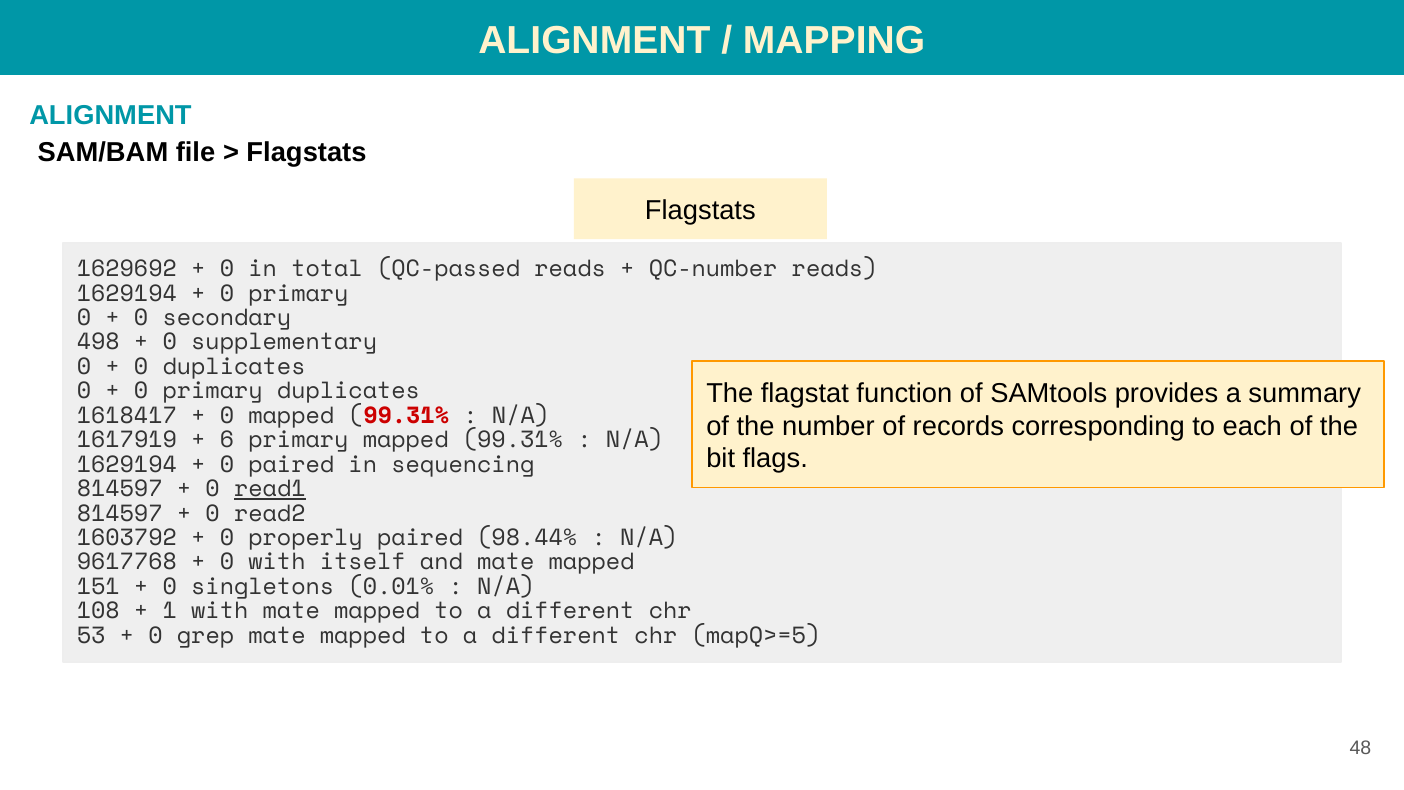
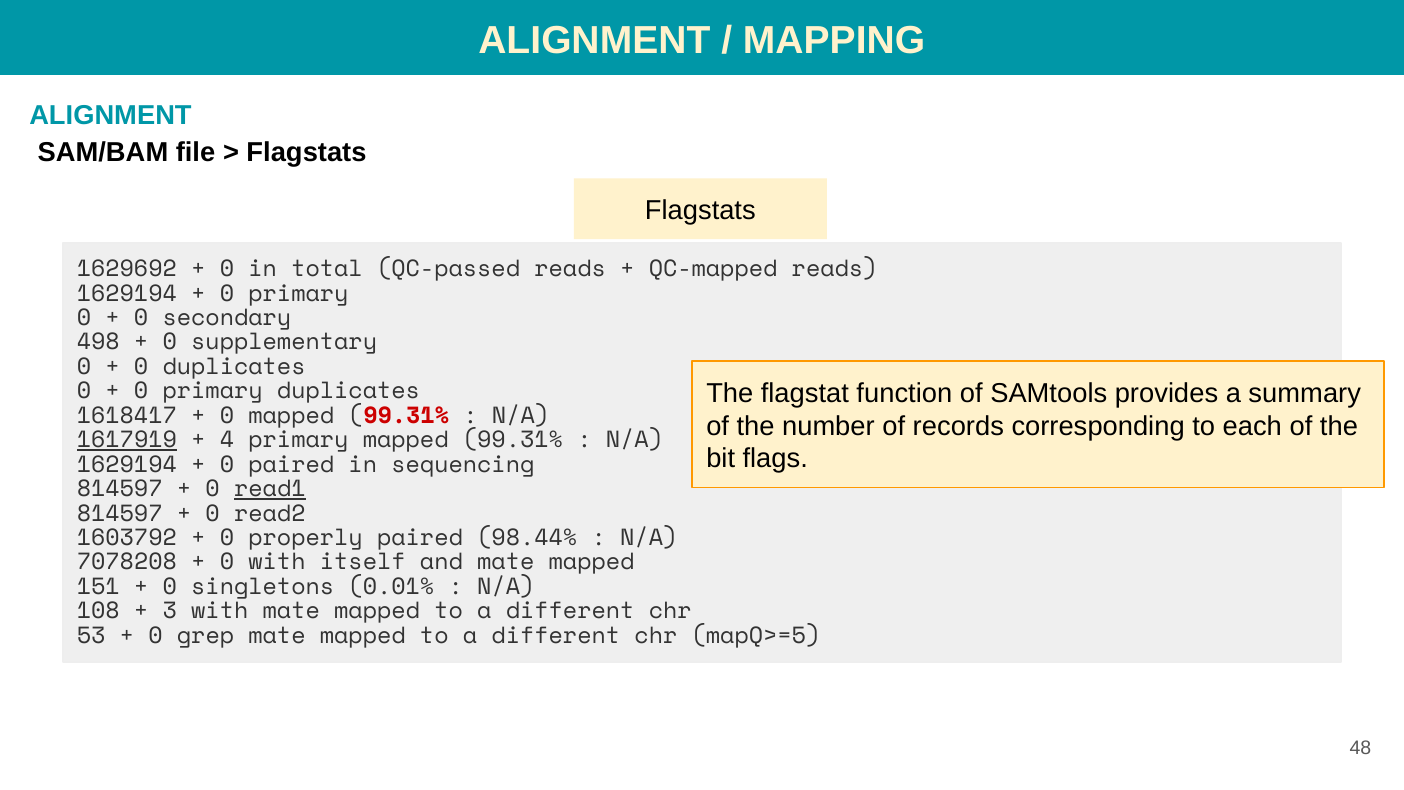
QC-number: QC-number -> QC-mapped
1617919 underline: none -> present
6: 6 -> 4
9617768: 9617768 -> 7078208
1: 1 -> 3
